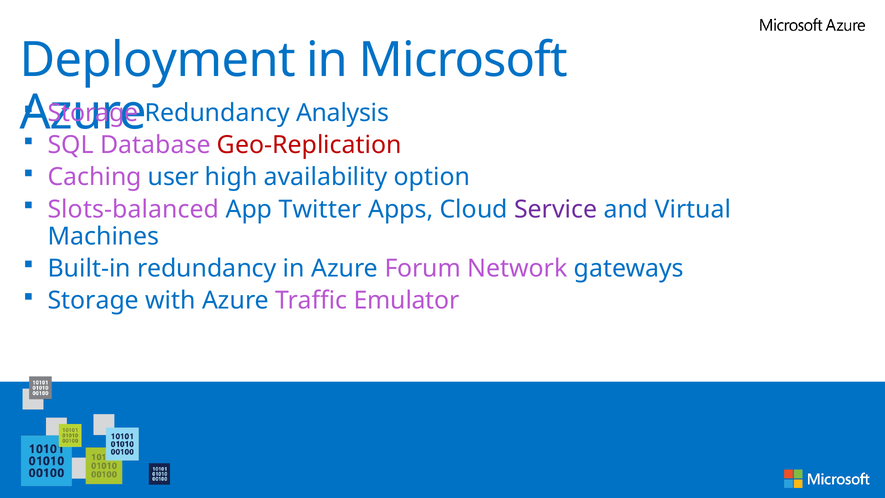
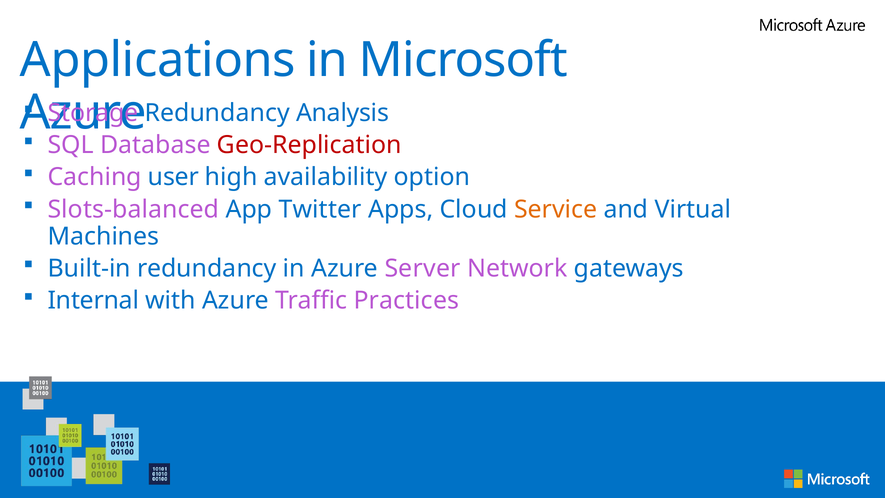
Deployment: Deployment -> Applications
Service colour: purple -> orange
Forum: Forum -> Server
Storage at (93, 300): Storage -> Internal
Emulator: Emulator -> Practices
